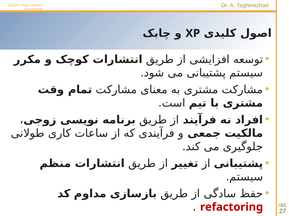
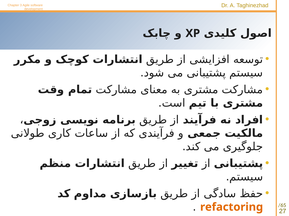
refactoring colour: red -> orange
